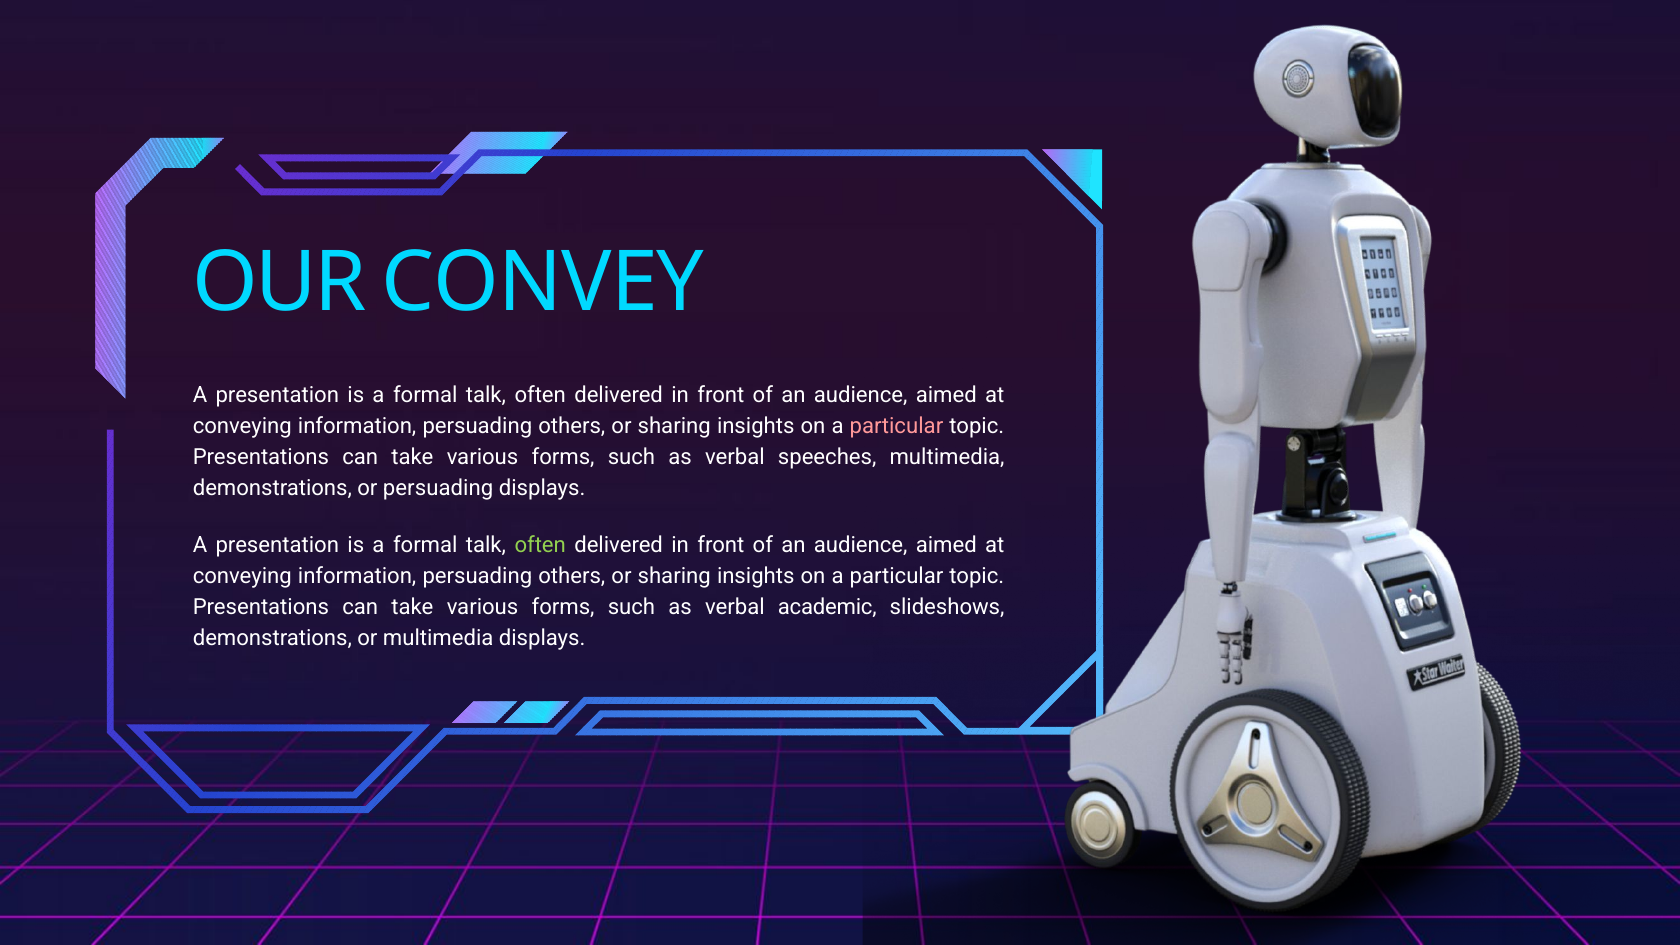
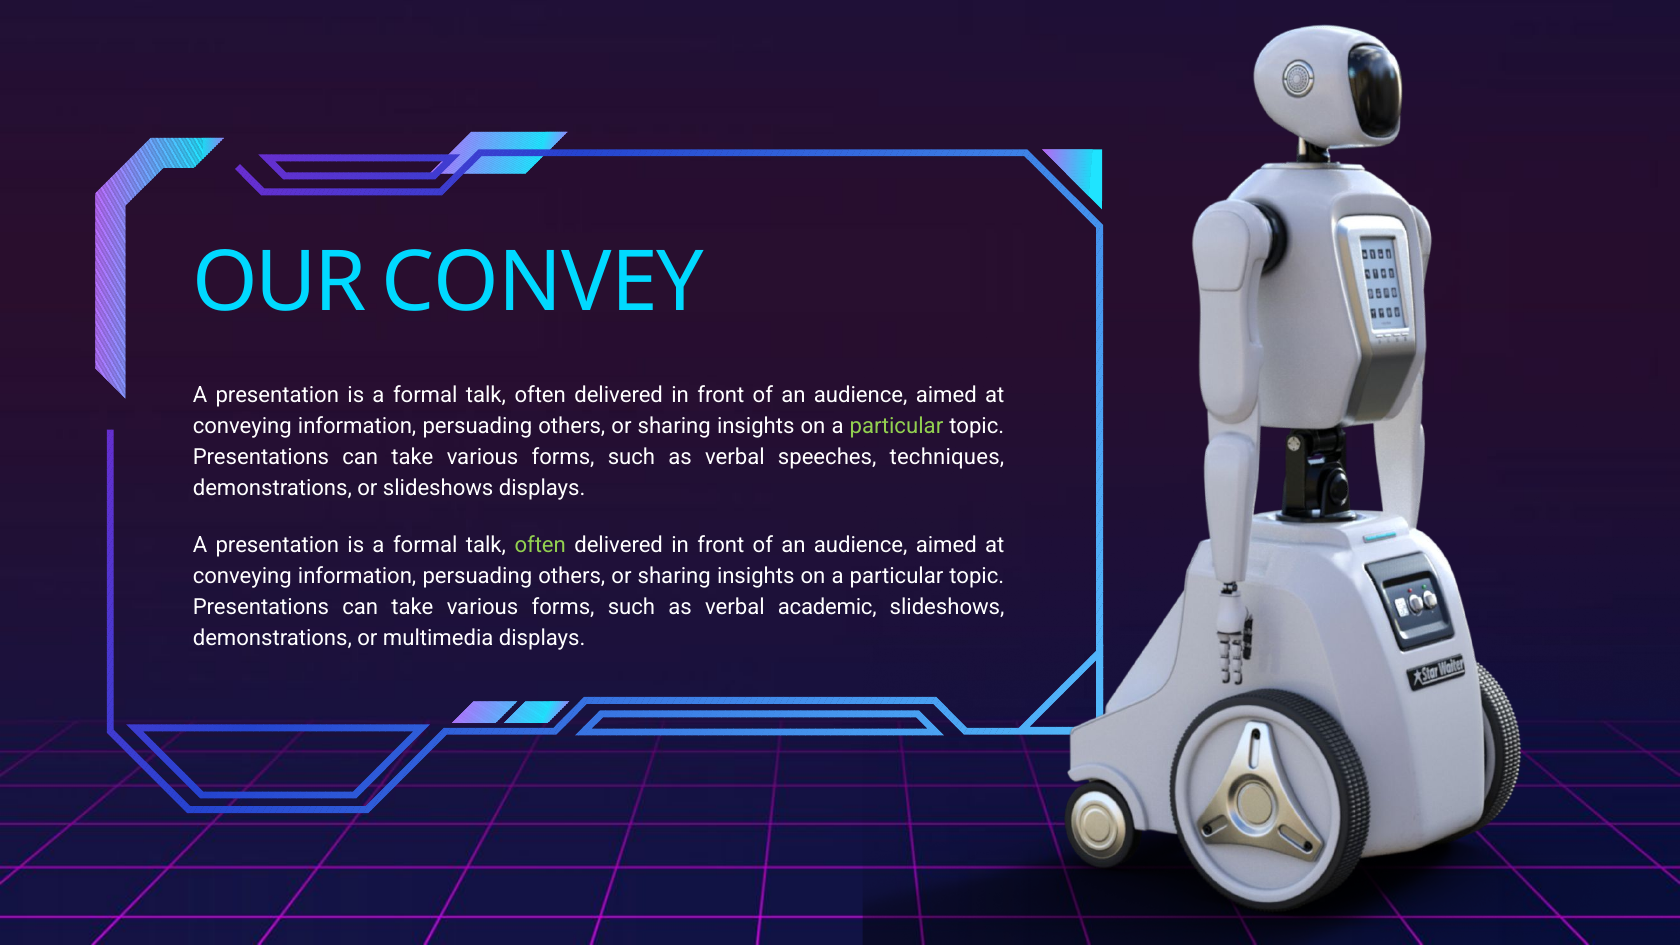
particular at (897, 426) colour: pink -> light green
speeches multimedia: multimedia -> techniques
or persuading: persuading -> slideshows
